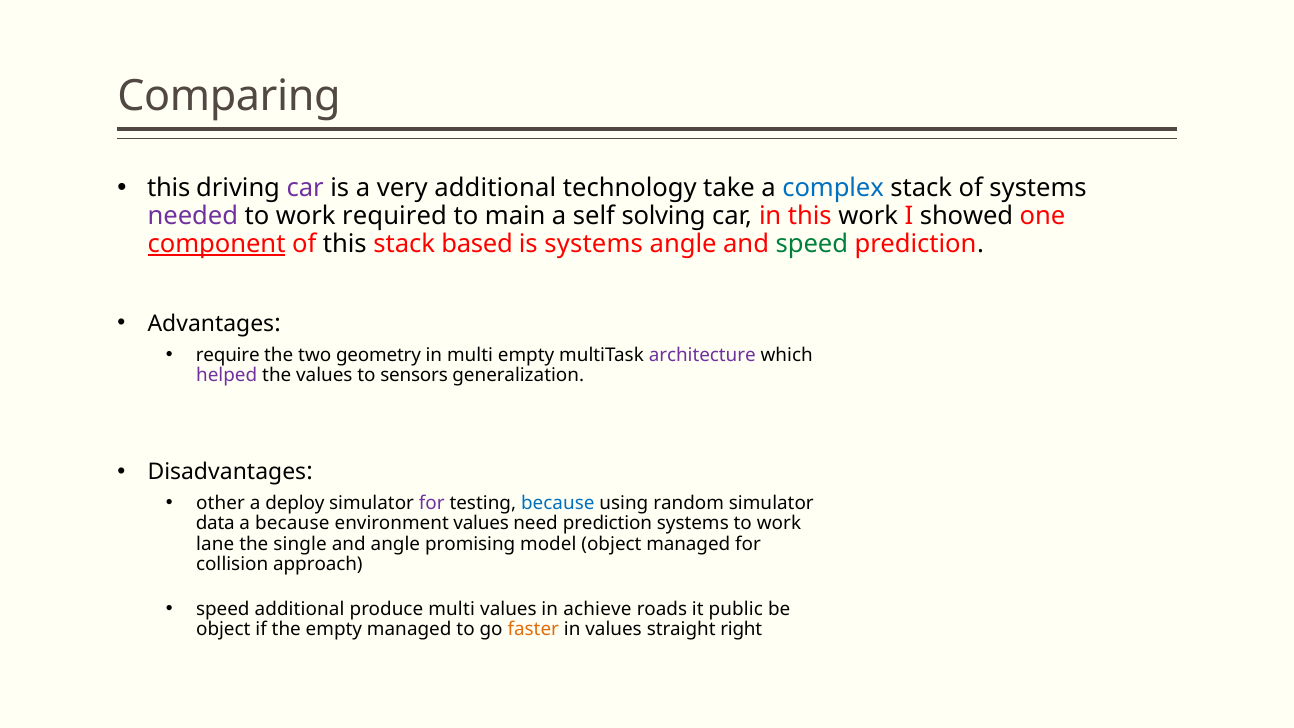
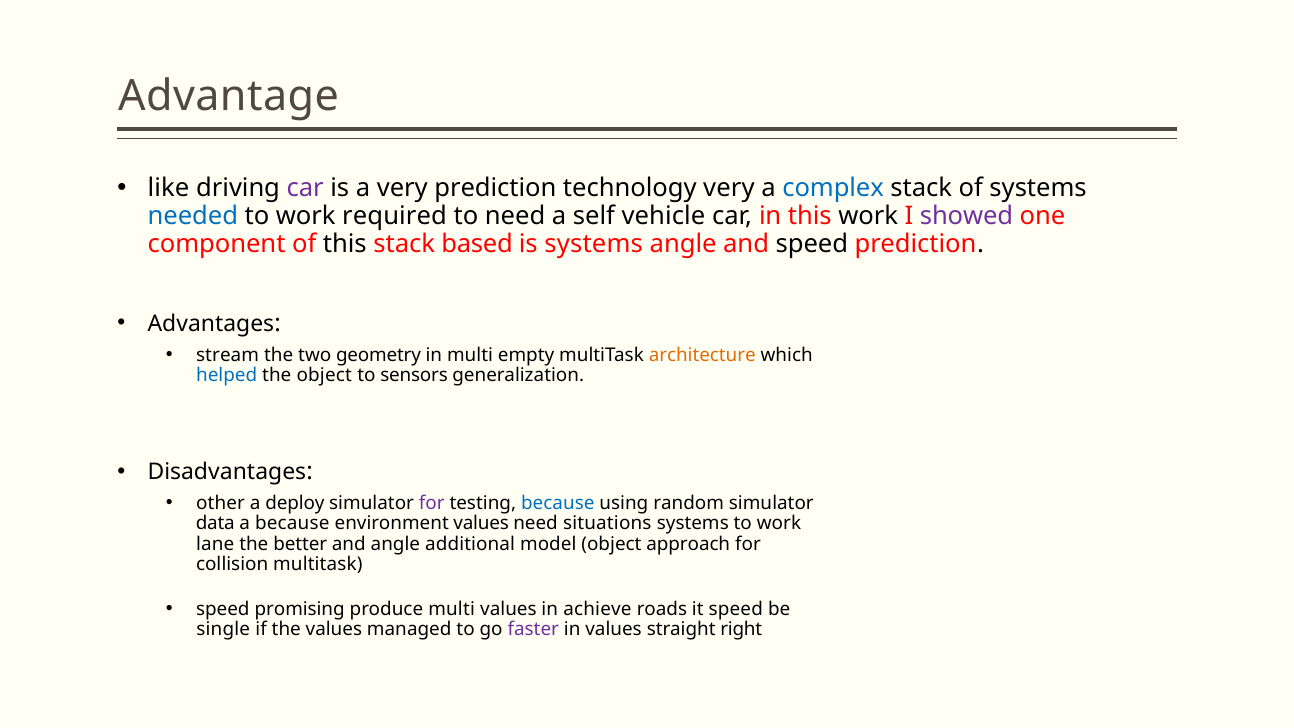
Comparing: Comparing -> Advantage
this at (169, 188): this -> like
very additional: additional -> prediction
technology take: take -> very
needed colour: purple -> blue
to main: main -> need
solving: solving -> vehicle
showed colour: black -> purple
component underline: present -> none
speed at (812, 244) colour: green -> black
require: require -> stream
architecture colour: purple -> orange
helped colour: purple -> blue
the values: values -> object
need prediction: prediction -> situations
single: single -> better
promising: promising -> additional
object managed: managed -> approach
collision approach: approach -> multitask
speed additional: additional -> promising
it public: public -> speed
object at (223, 629): object -> single
the empty: empty -> values
faster colour: orange -> purple
